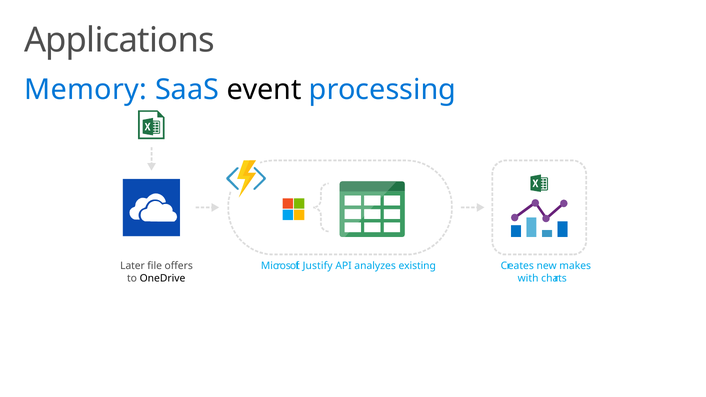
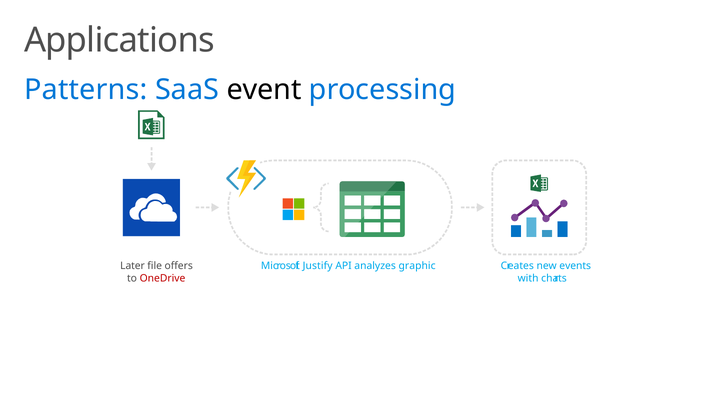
Memory: Memory -> Patterns
existing: existing -> graphic
makes: makes -> events
OneDrive colour: black -> red
